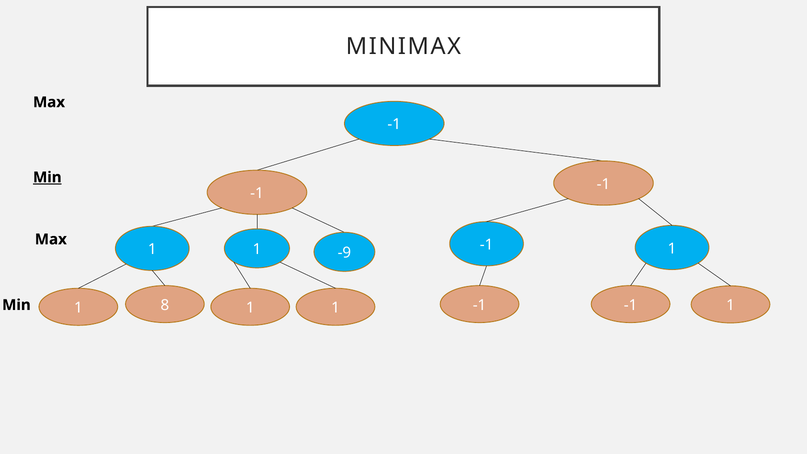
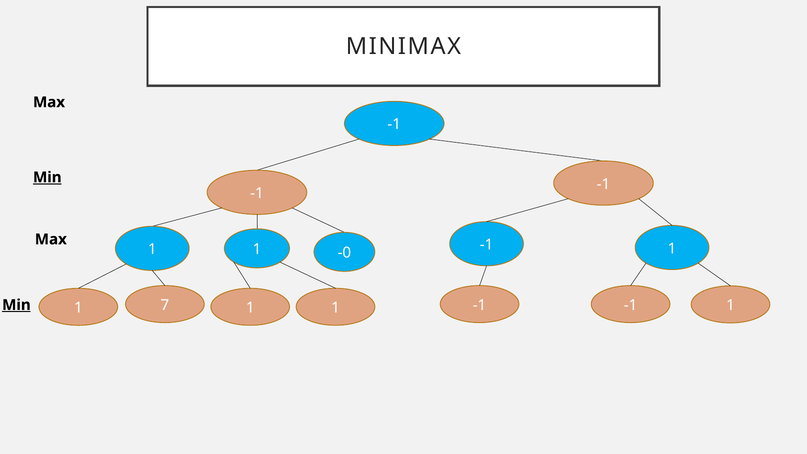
-9: -9 -> -0
Min at (16, 305) underline: none -> present
8: 8 -> 7
